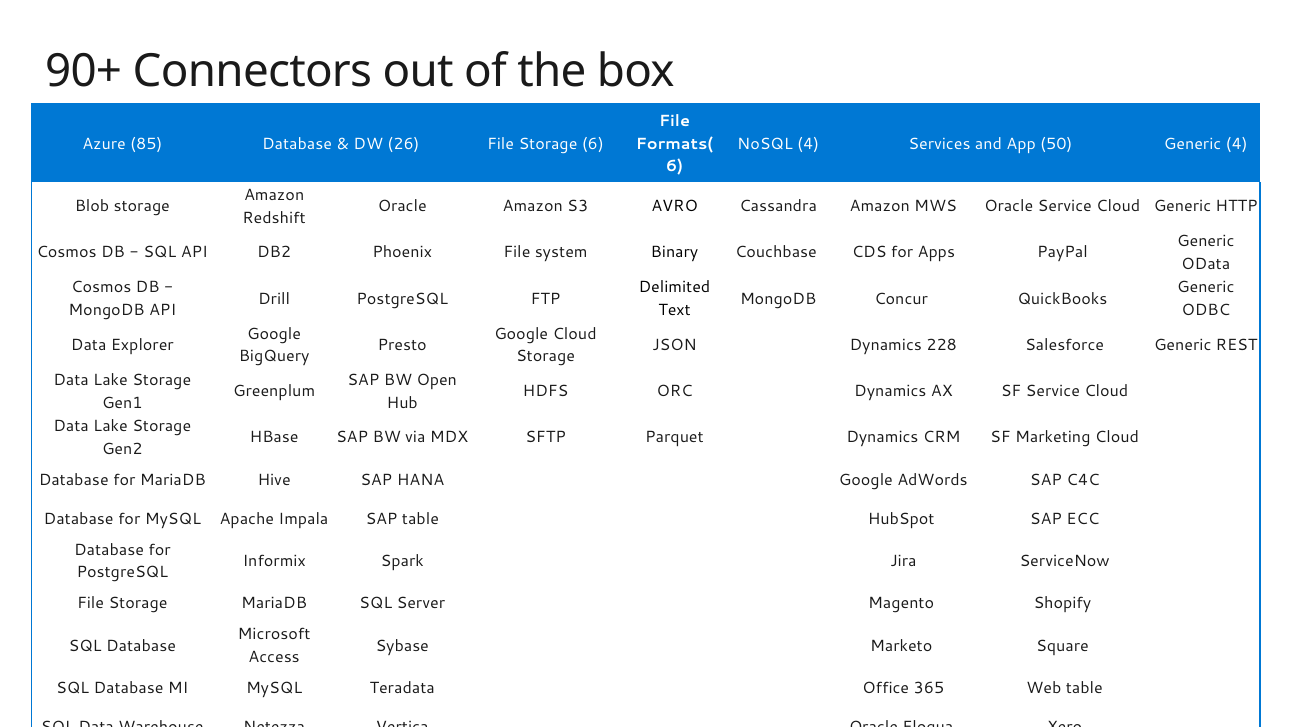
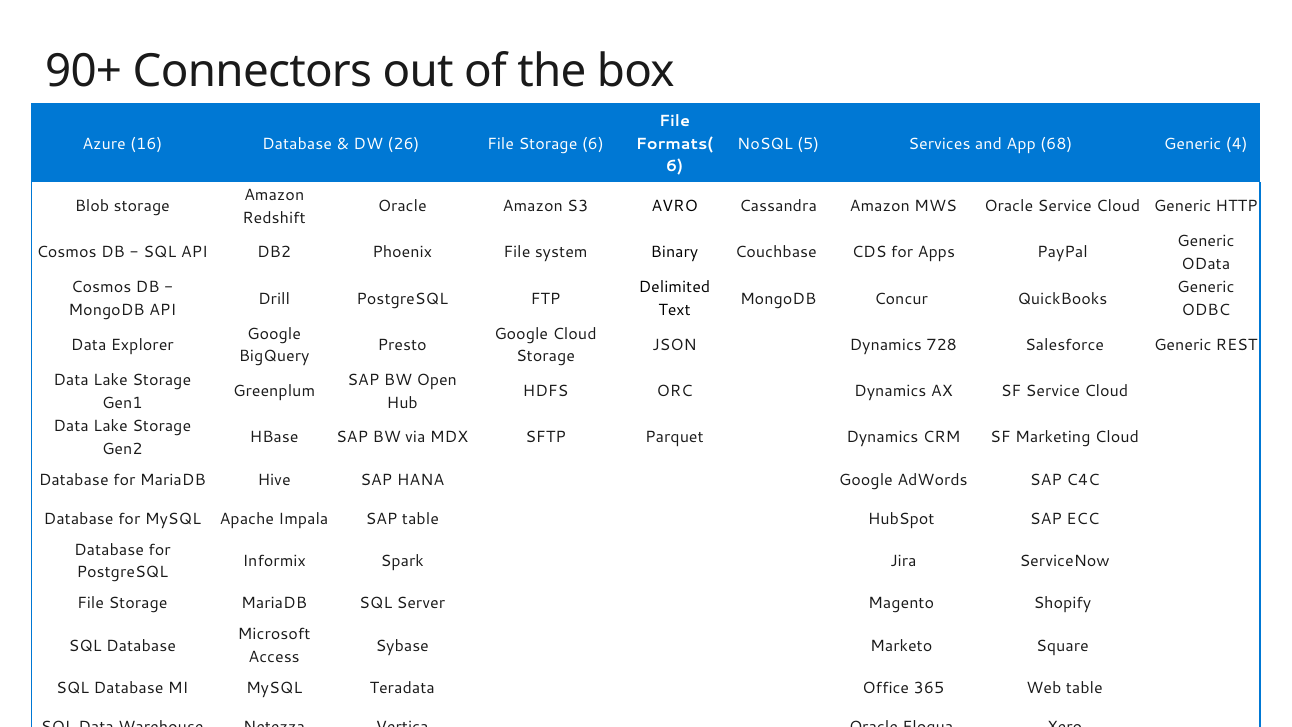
85: 85 -> 16
NoSQL 4: 4 -> 5
50: 50 -> 68
228: 228 -> 728
